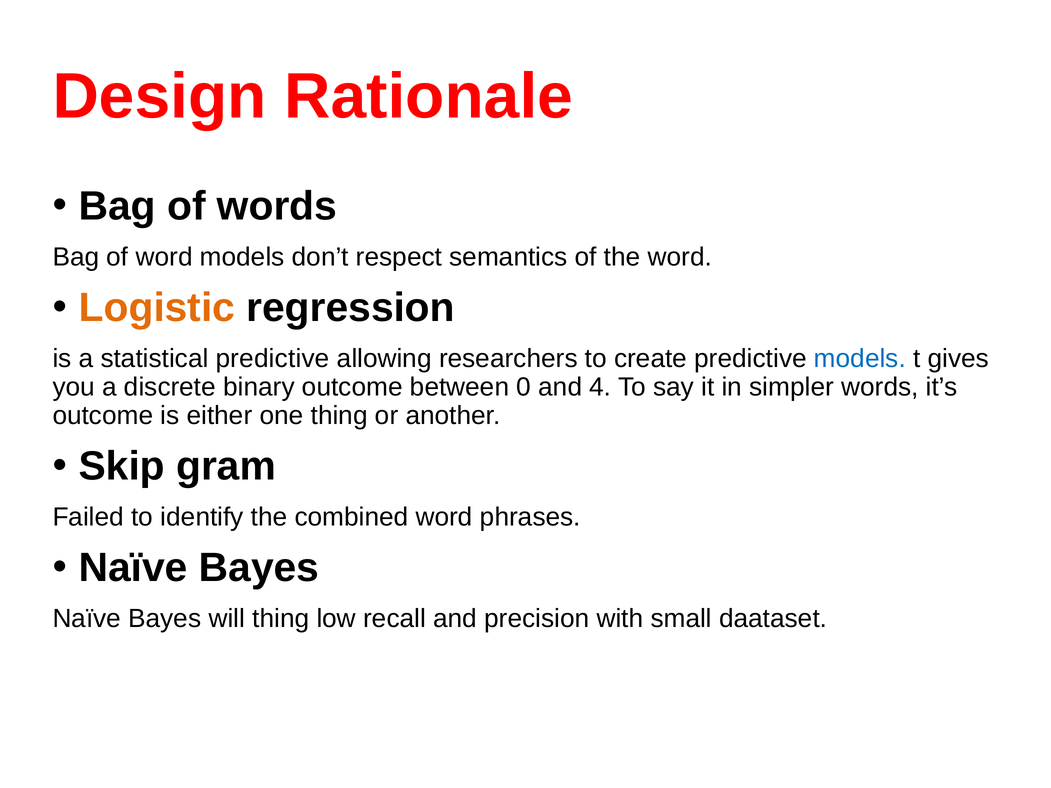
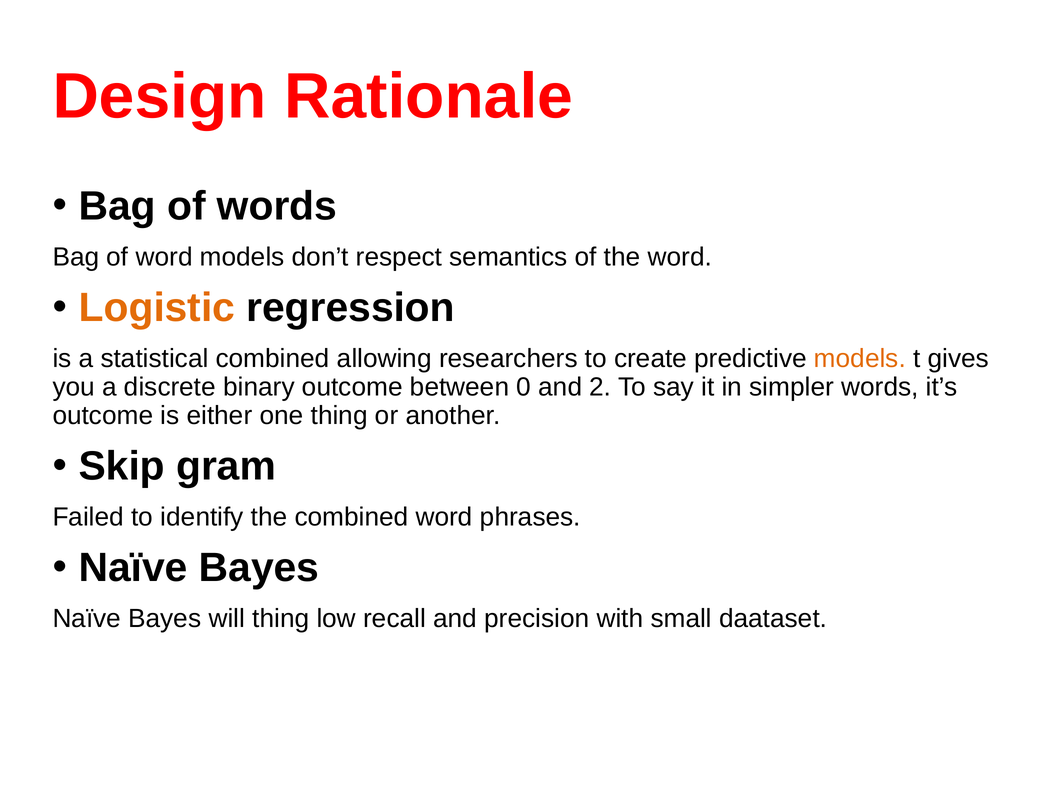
statistical predictive: predictive -> combined
models at (860, 359) colour: blue -> orange
4: 4 -> 2
